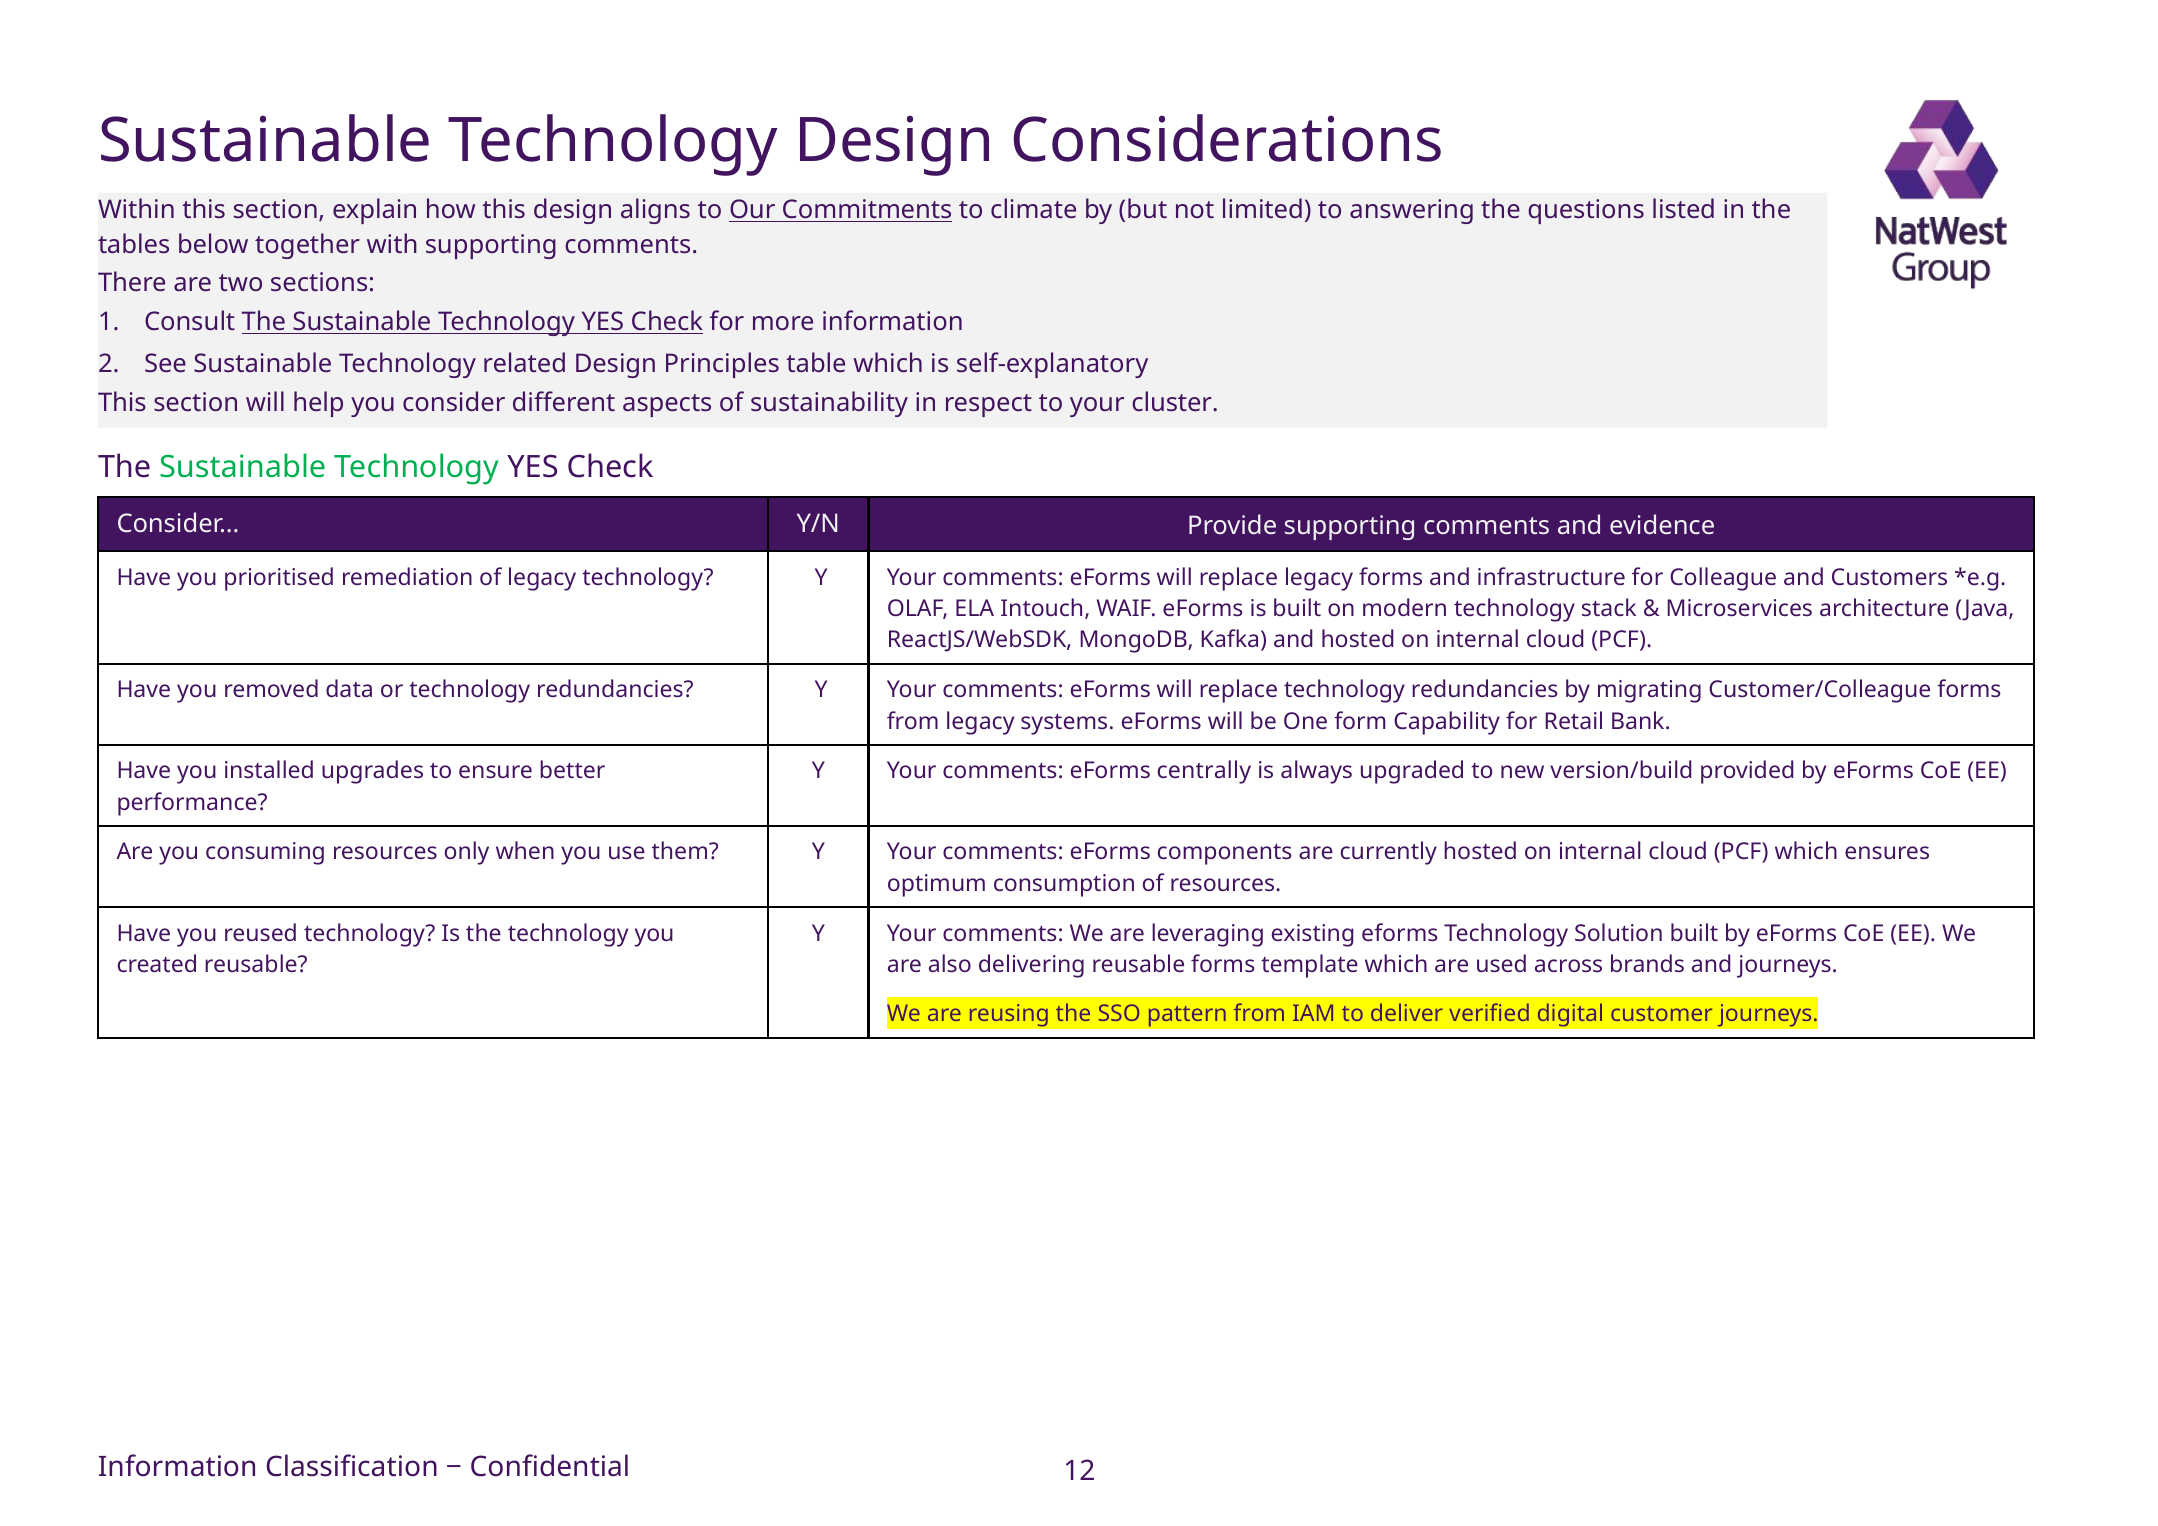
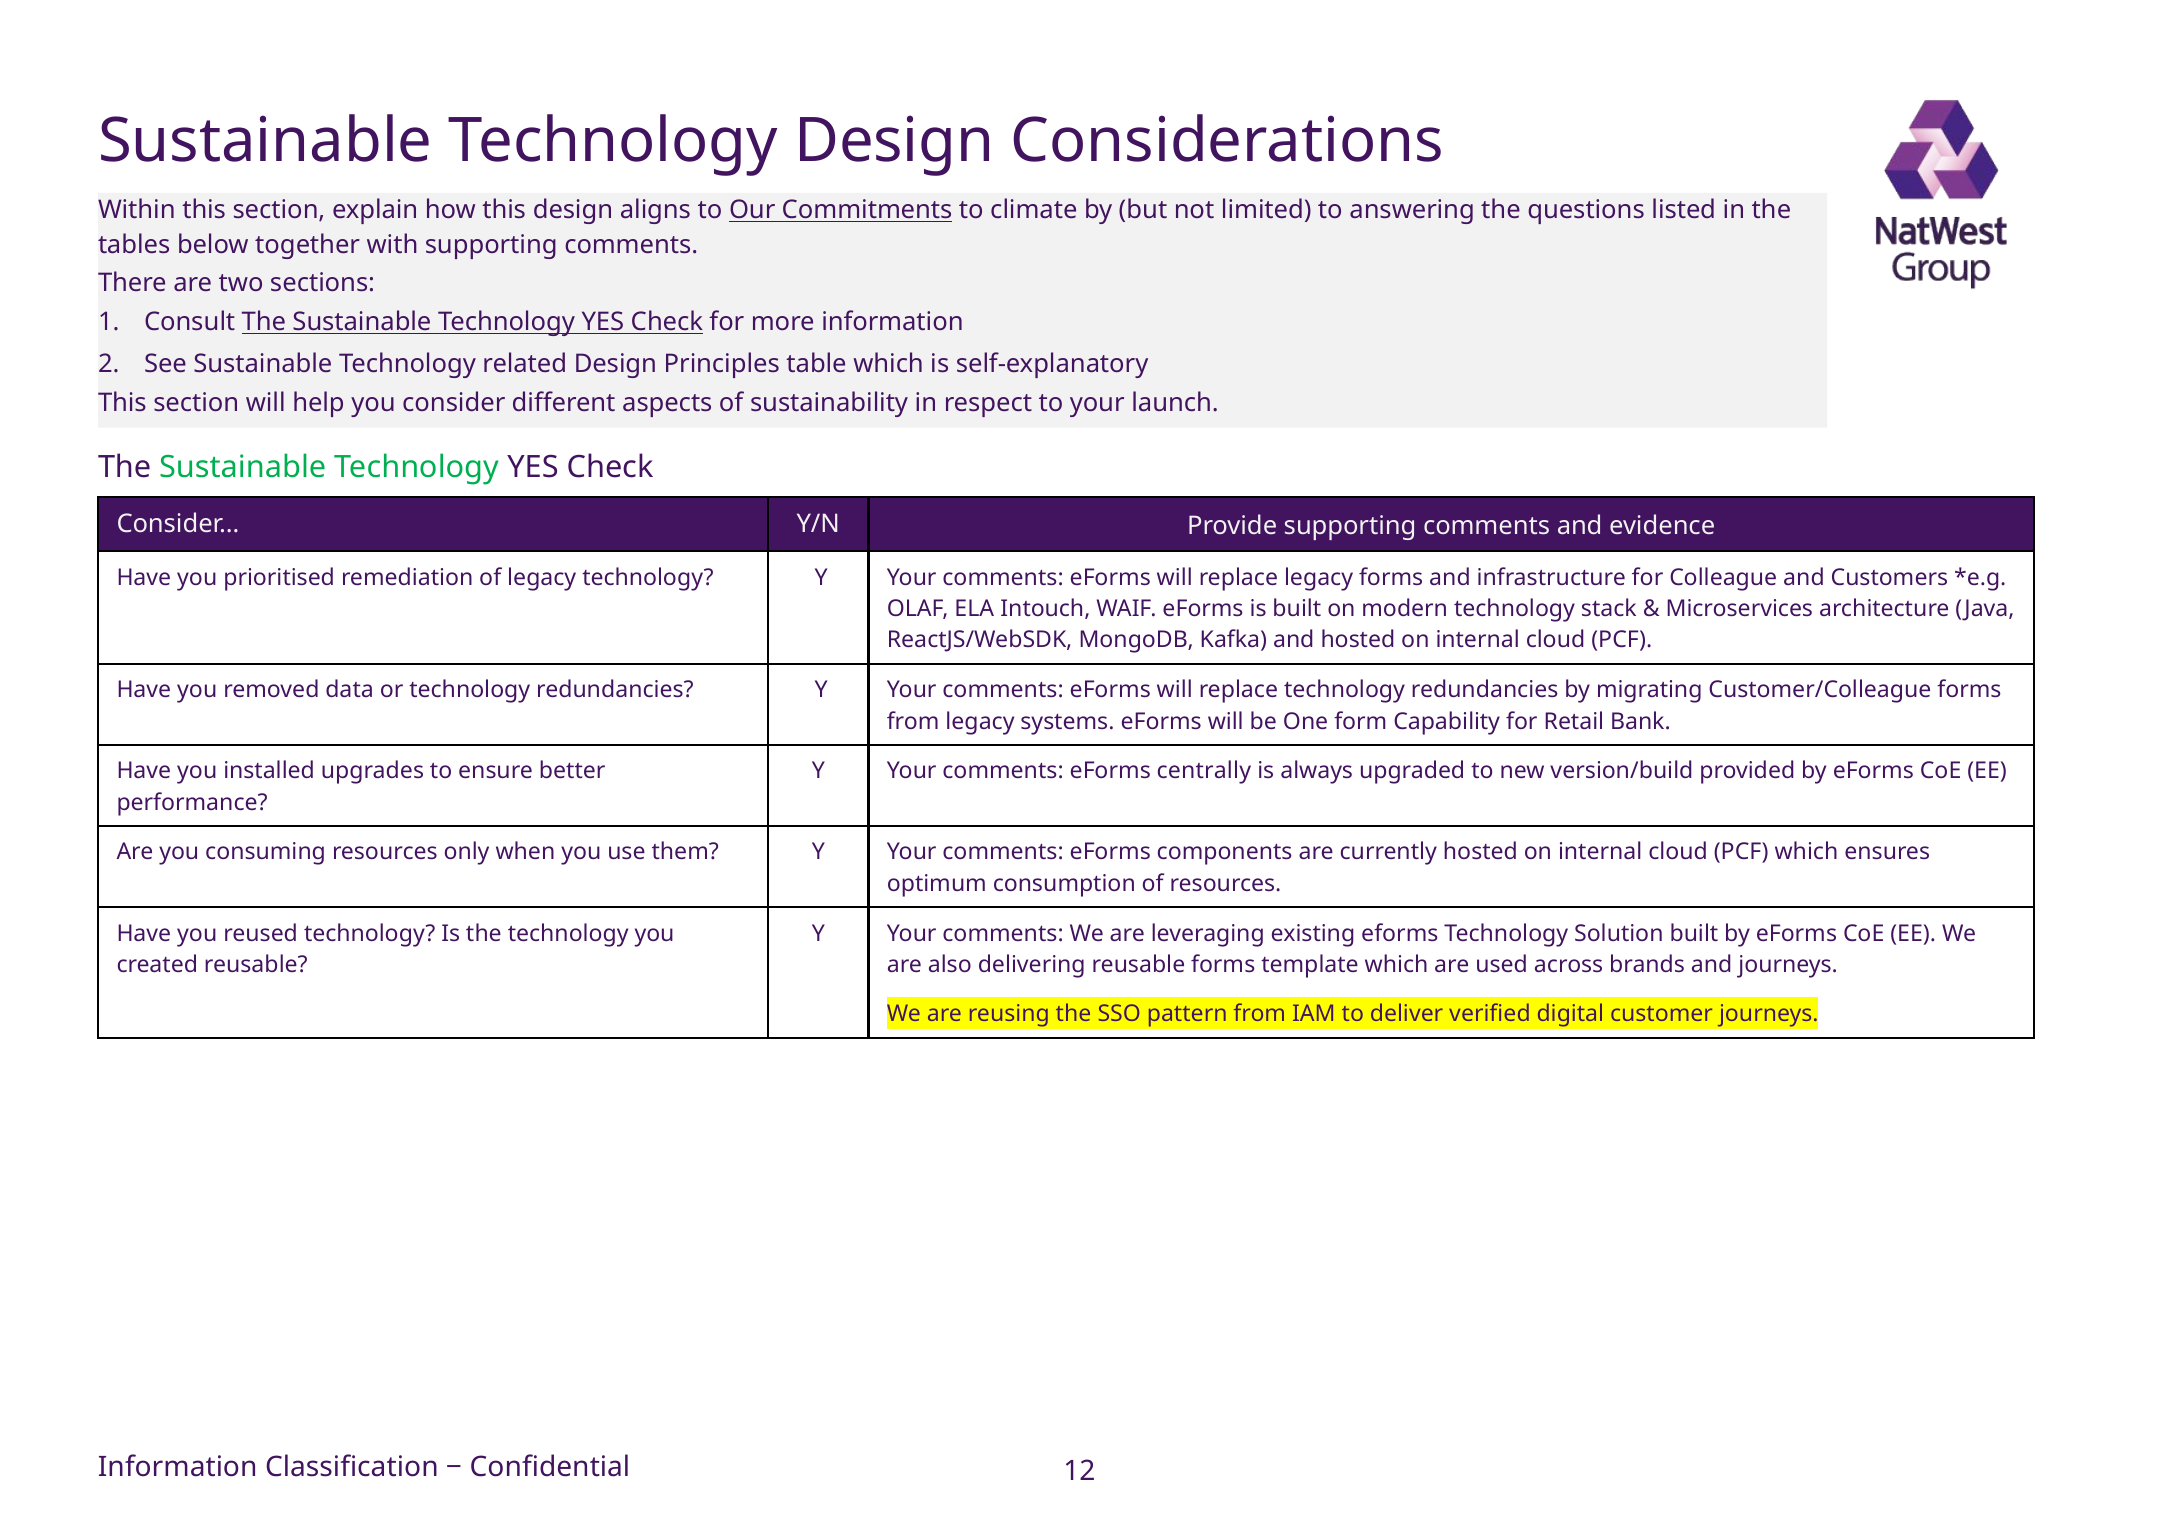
cluster: cluster -> launch
